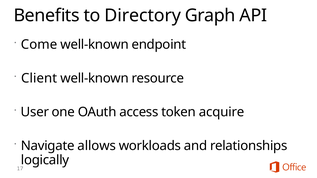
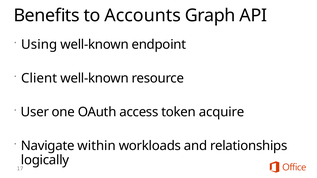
Directory: Directory -> Accounts
Come: Come -> Using
allows: allows -> within
